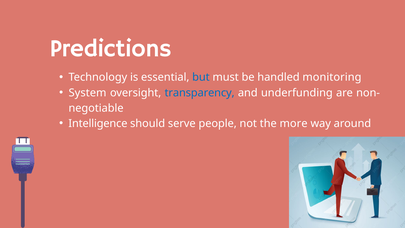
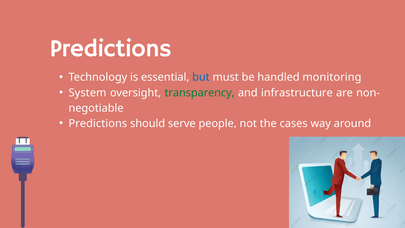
transparency colour: blue -> green
underfunding: underfunding -> infrastructure
Intelligence at (98, 123): Intelligence -> Predictions
more: more -> cases
